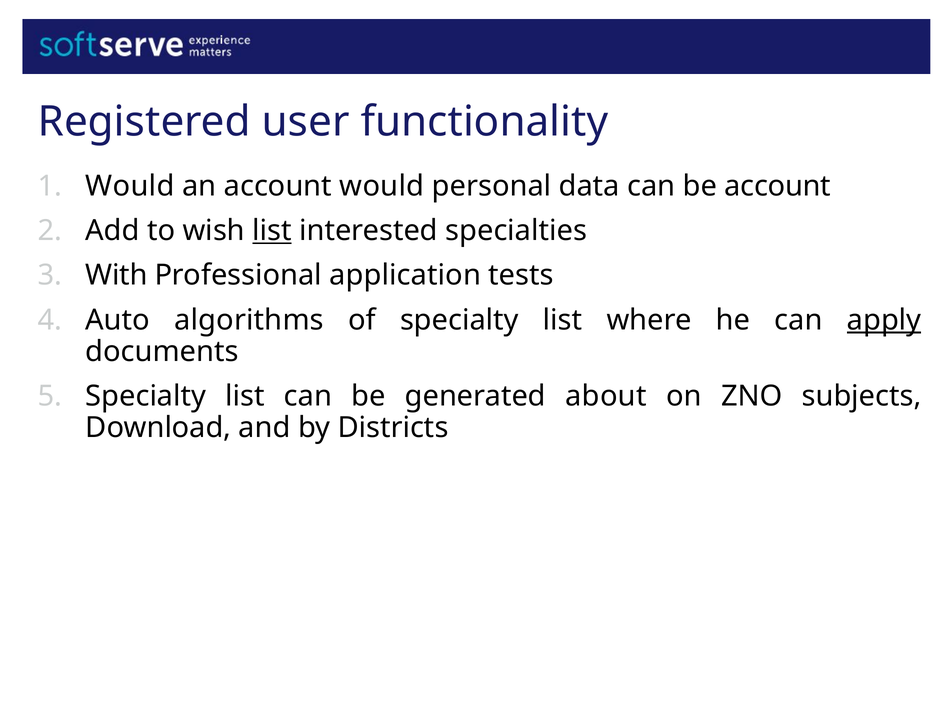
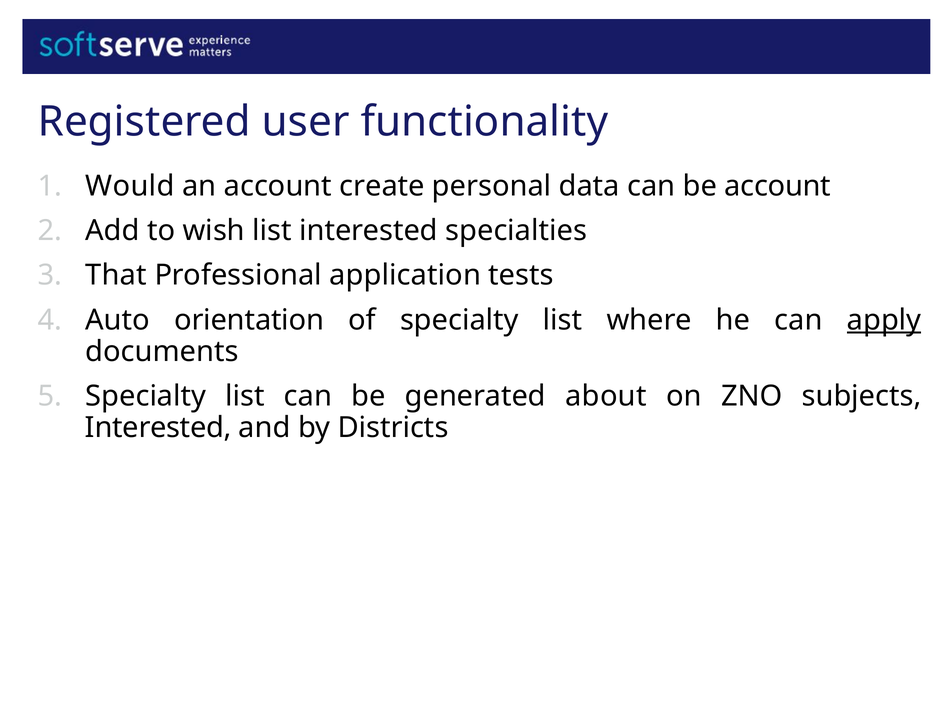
account would: would -> create
list at (272, 231) underline: present -> none
With: With -> That
algorithms: algorithms -> orientation
Download at (158, 427): Download -> Interested
